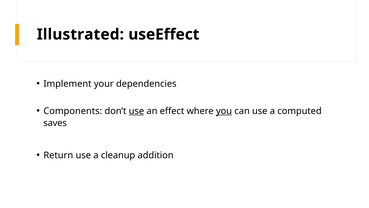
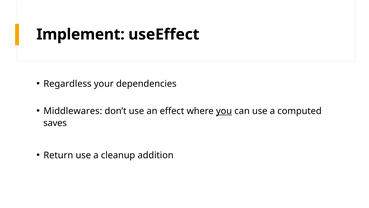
Illustrated: Illustrated -> Implement
Implement: Implement -> Regardless
Components: Components -> Middlewares
use at (136, 111) underline: present -> none
